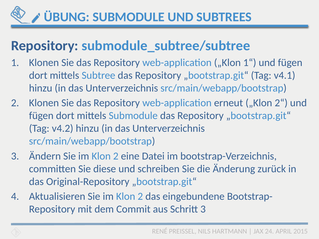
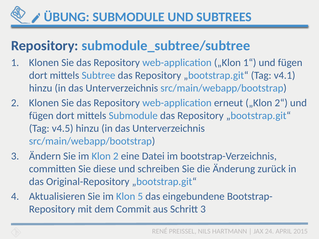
v4.2: v4.2 -> v4.5
2 at (140, 197): 2 -> 5
